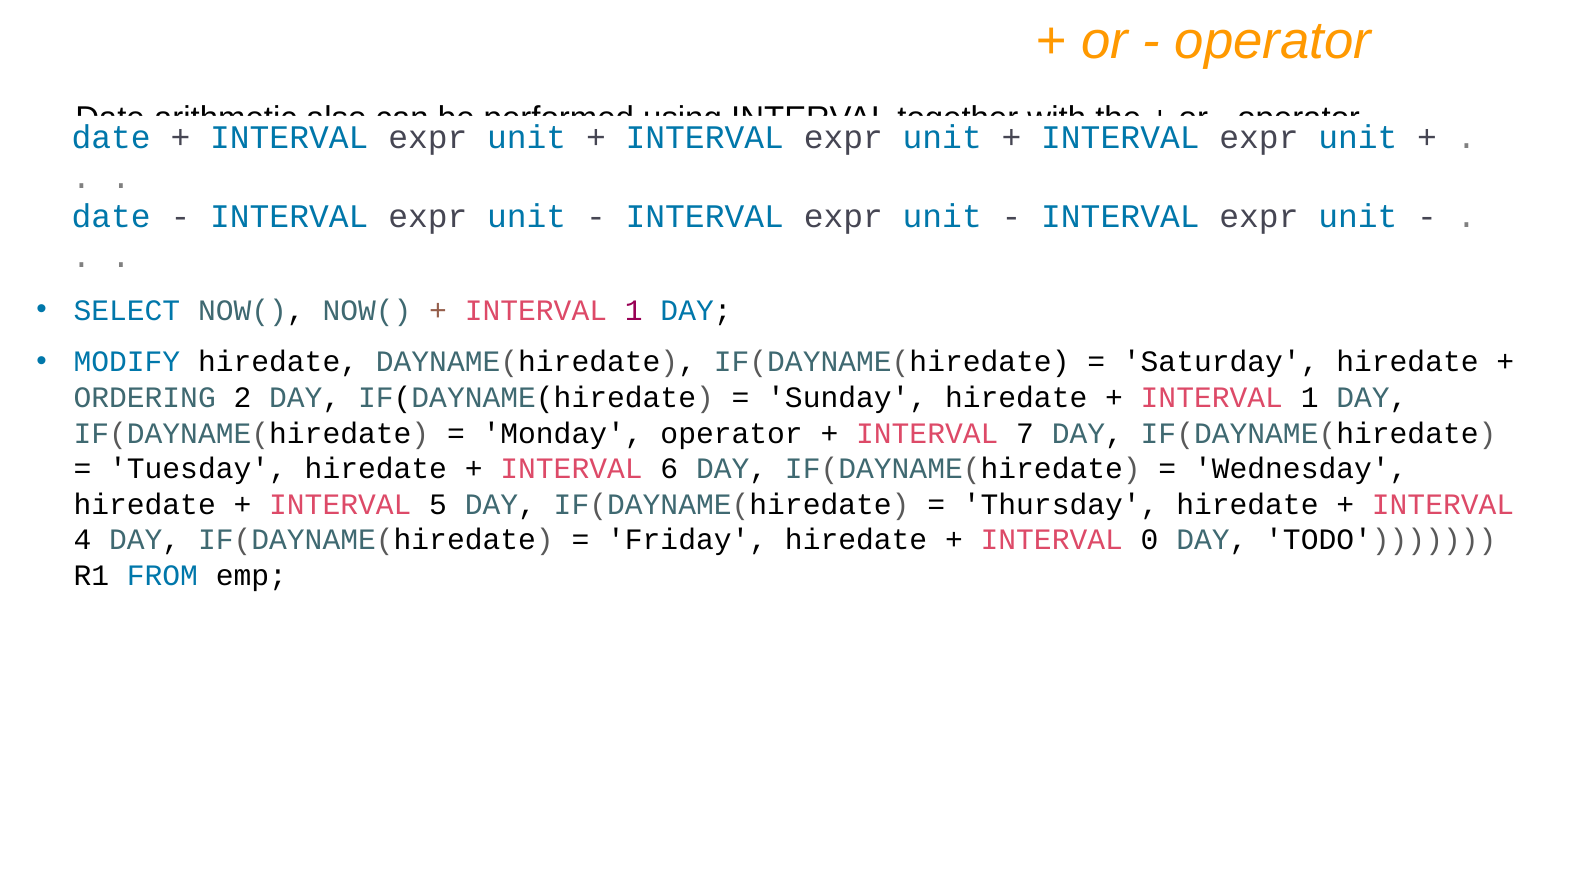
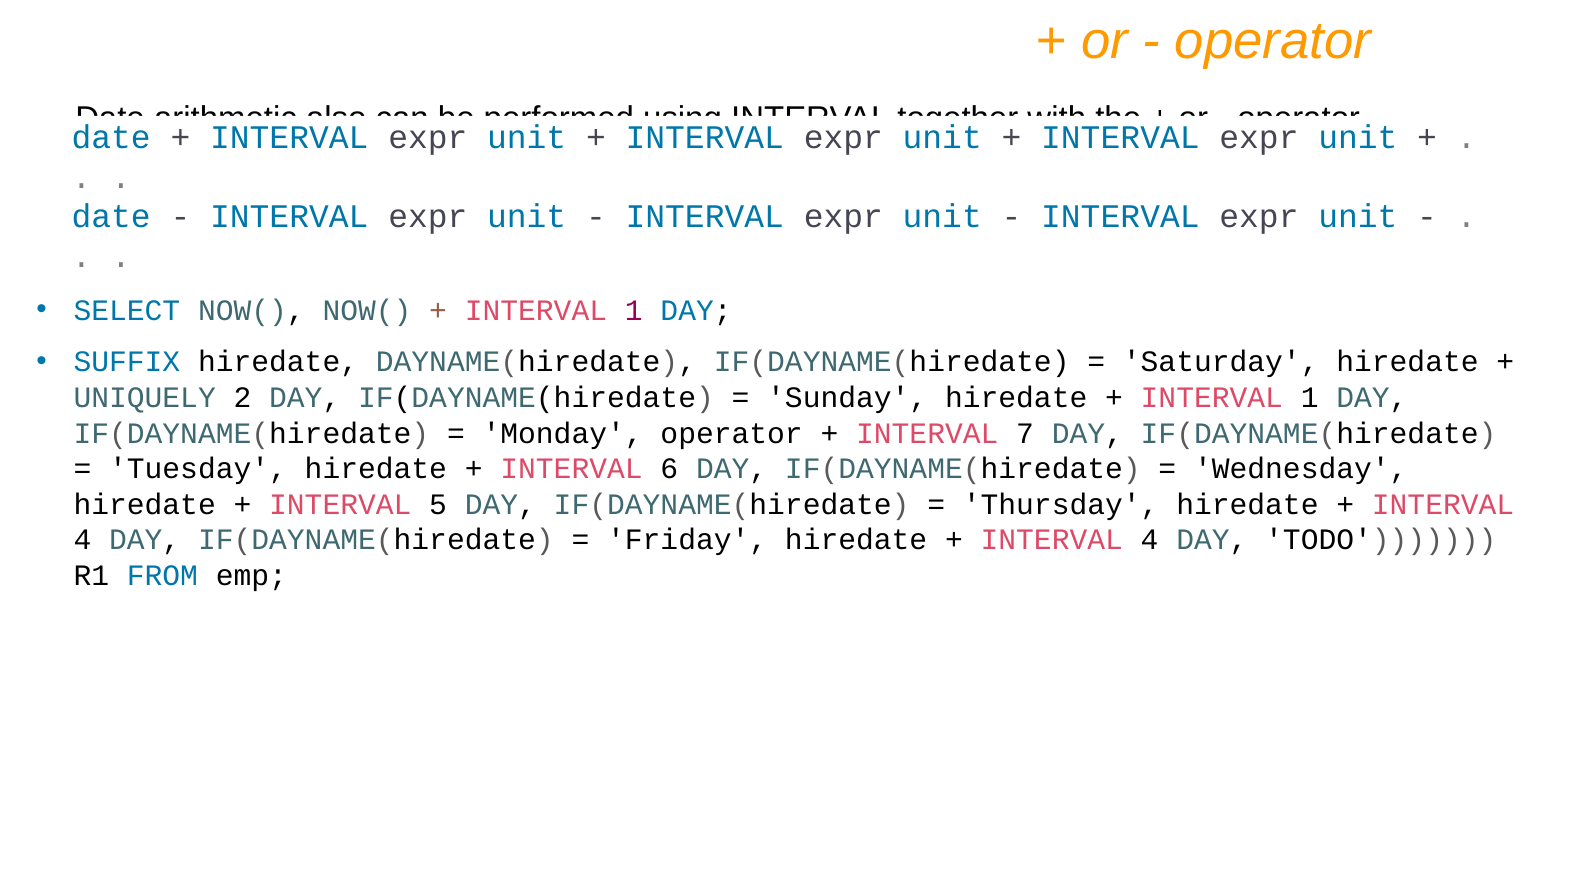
MODIFY: MODIFY -> SUFFIX
ORDERING: ORDERING -> UNIQUELY
0 at (1150, 540): 0 -> 4
